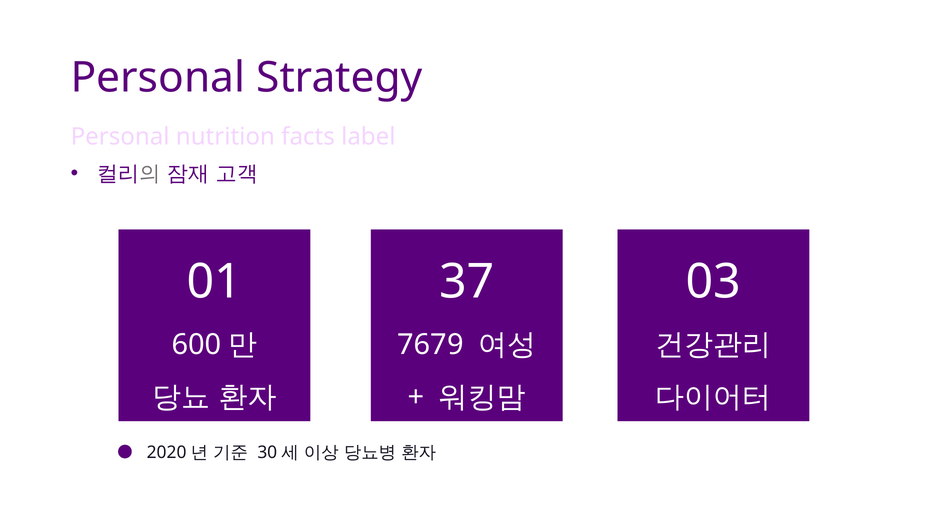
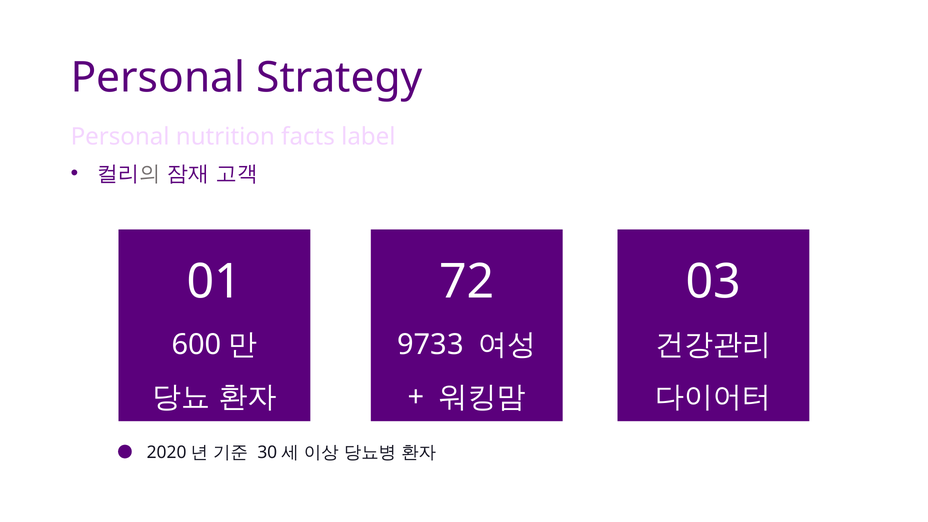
37: 37 -> 72
7679: 7679 -> 9733
